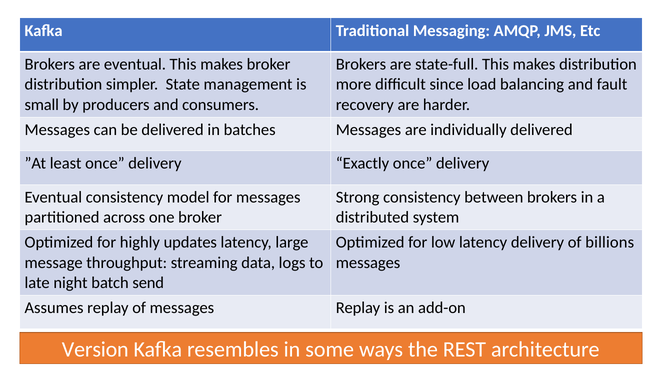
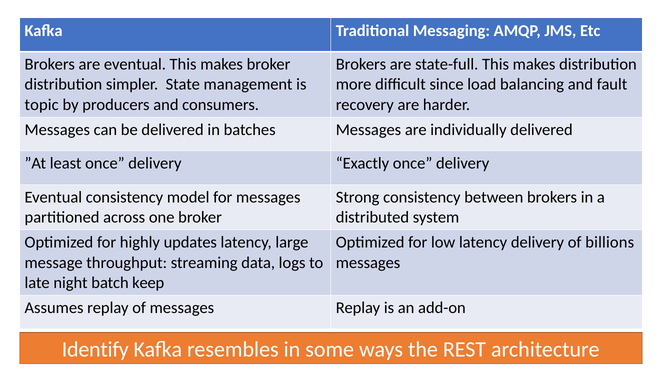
small: small -> topic
send: send -> keep
Version: Version -> Identify
